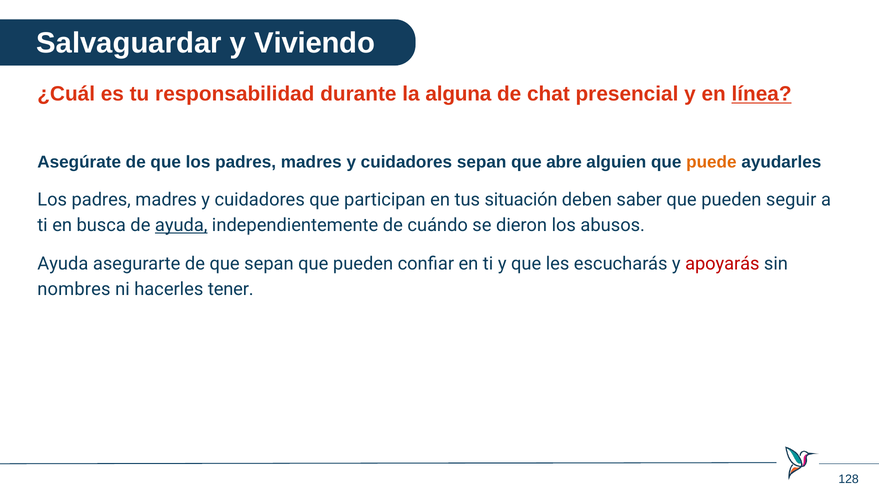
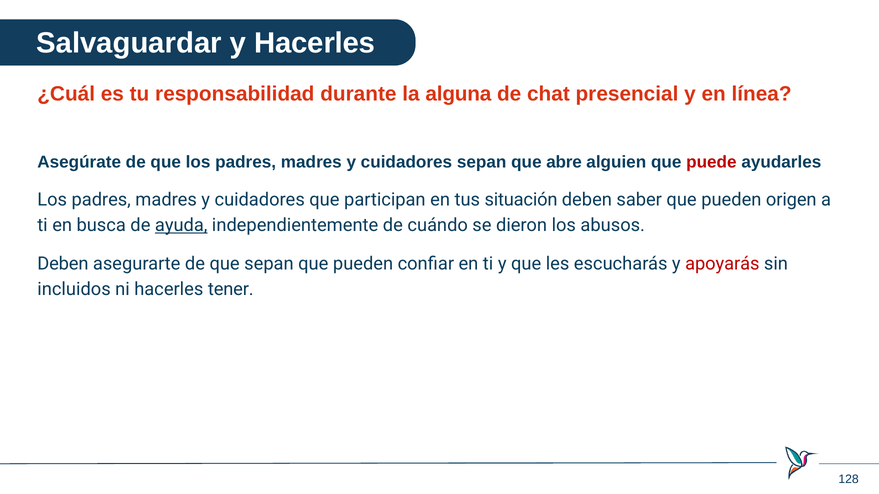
y Viviendo: Viviendo -> Hacerles
línea underline: present -> none
puede colour: orange -> red
seguir: seguir -> origen
Ayuda at (63, 264): Ayuda -> Deben
nombres: nombres -> incluidos
